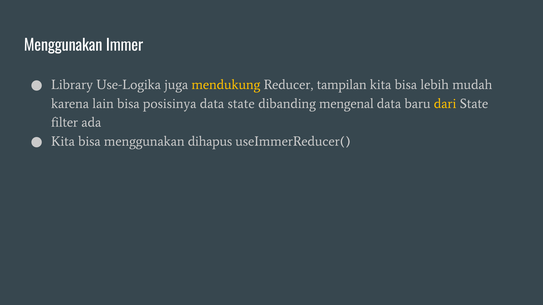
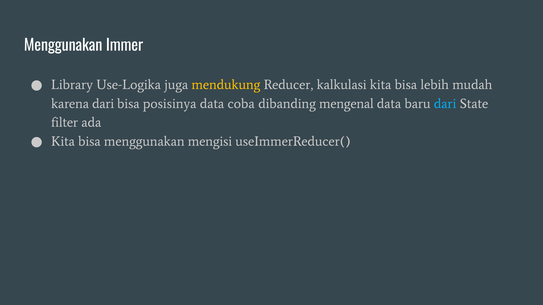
tampilan: tampilan -> kalkulasi
karena lain: lain -> dari
data state: state -> coba
dari at (445, 104) colour: yellow -> light blue
dihapus: dihapus -> mengisi
